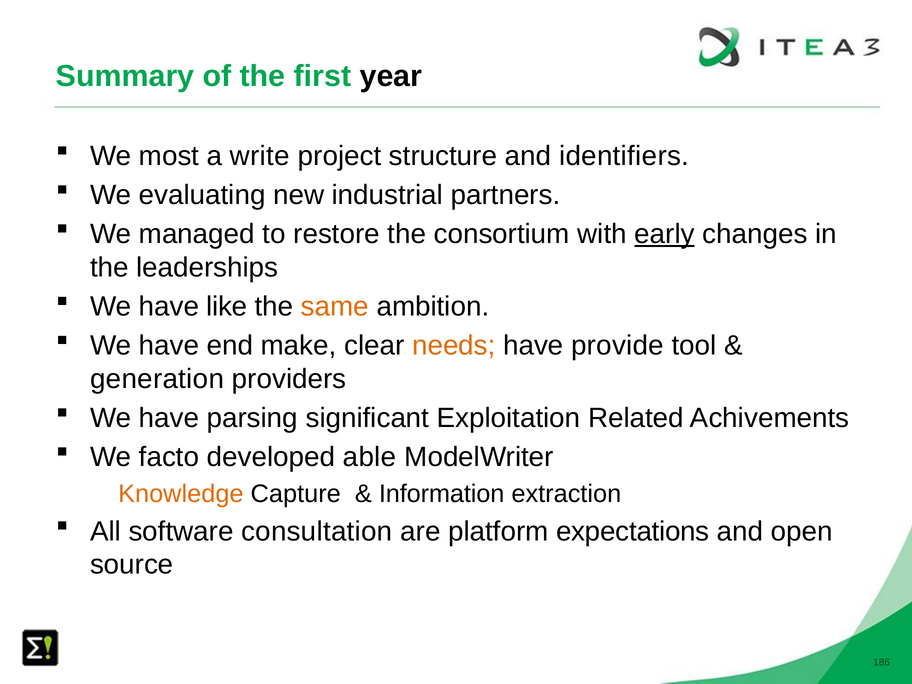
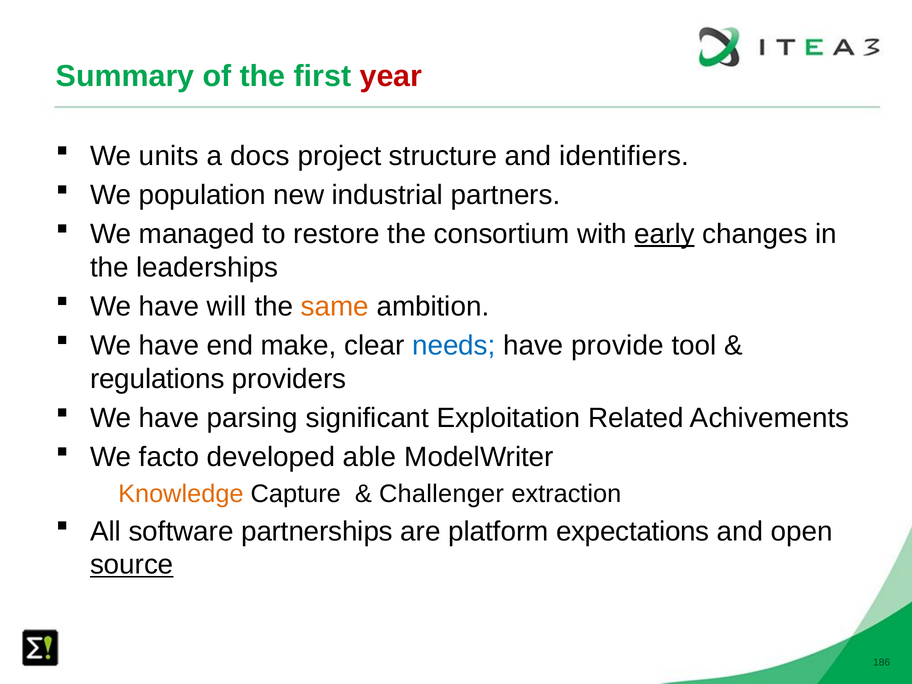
year colour: black -> red
most: most -> units
write: write -> docs
evaluating: evaluating -> population
like: like -> will
needs colour: orange -> blue
generation: generation -> regulations
Information: Information -> Challenger
consultation: consultation -> partnerships
source underline: none -> present
